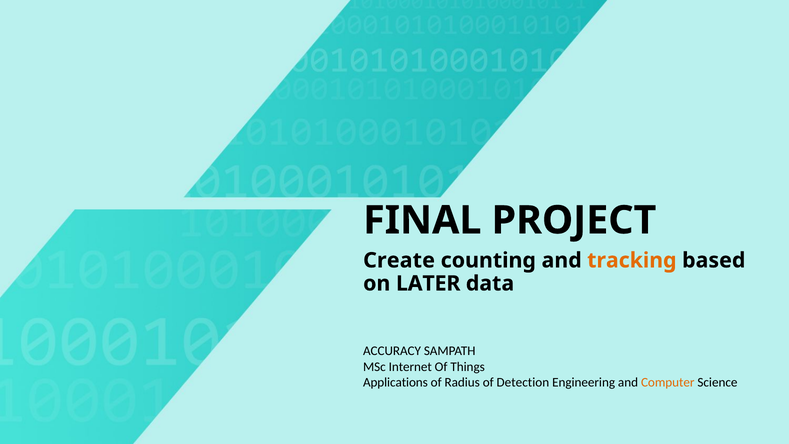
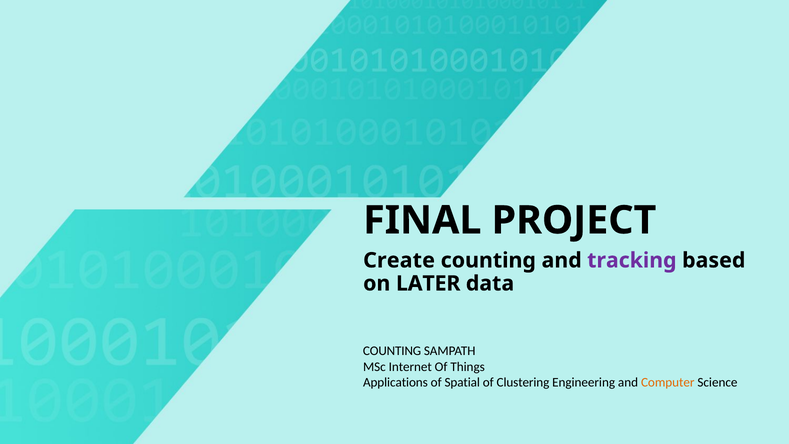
tracking colour: orange -> purple
ACCURACY at (392, 351): ACCURACY -> COUNTING
Radius: Radius -> Spatial
Detection: Detection -> Clustering
